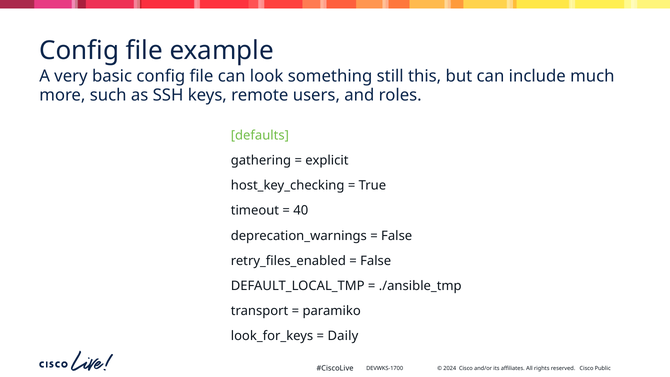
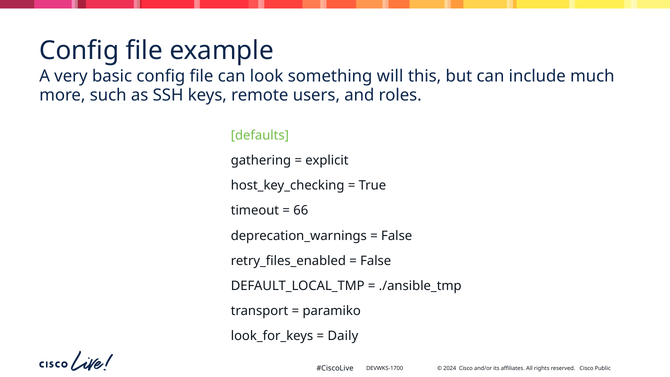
still: still -> will
40: 40 -> 66
